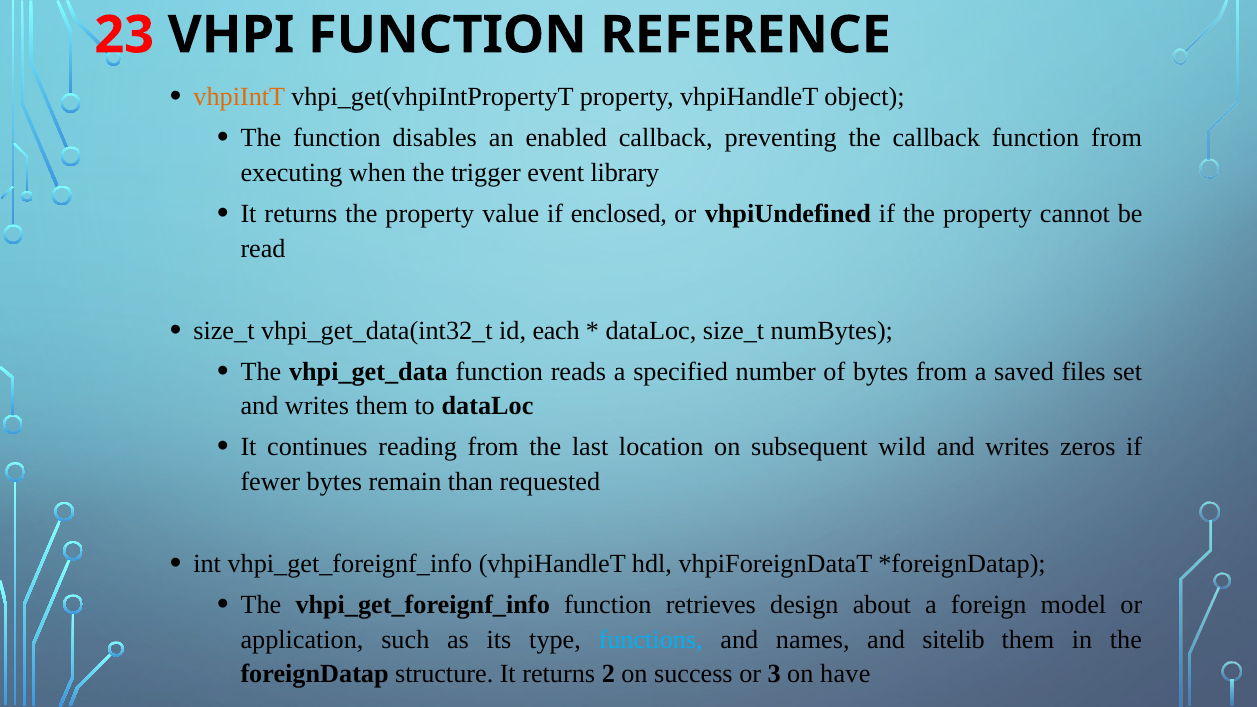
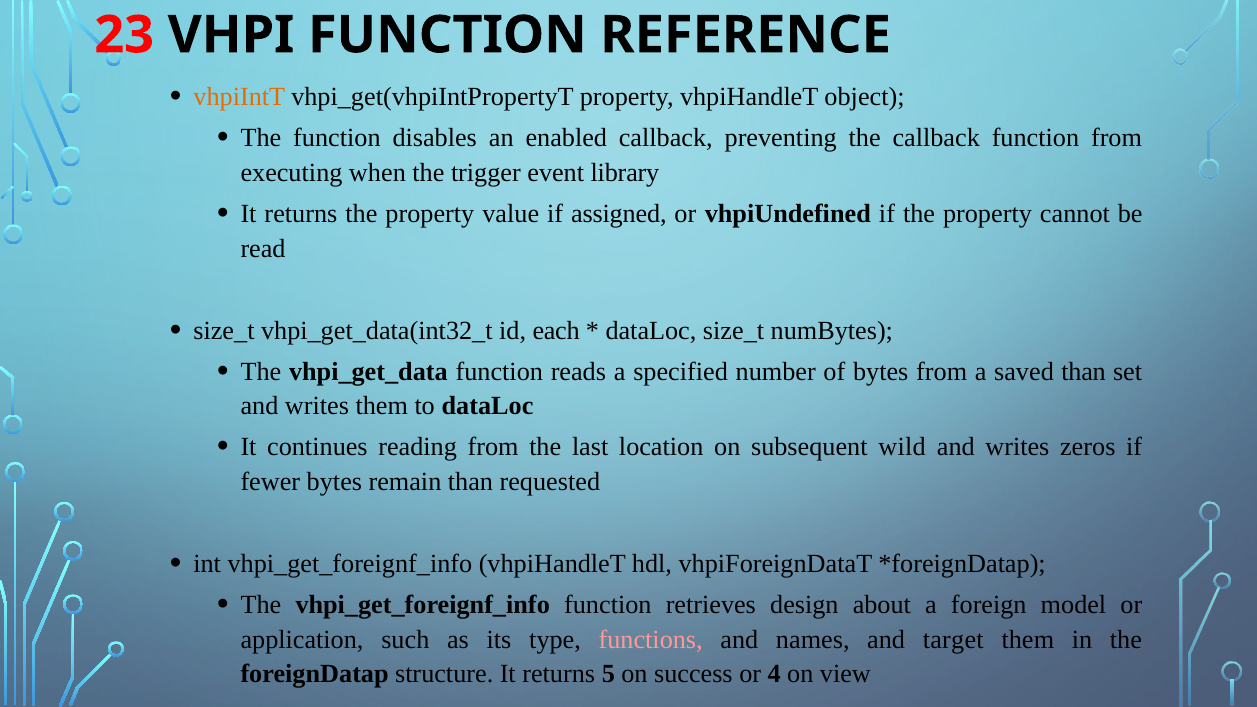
enclosed: enclosed -> assigned
saved files: files -> than
functions colour: light blue -> pink
sitelib: sitelib -> target
2: 2 -> 5
3: 3 -> 4
have: have -> view
